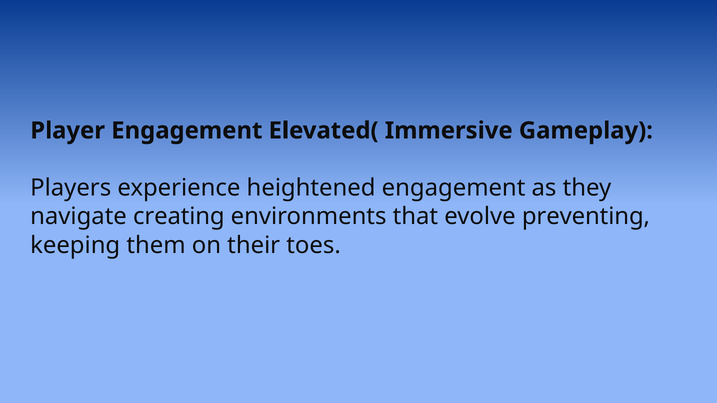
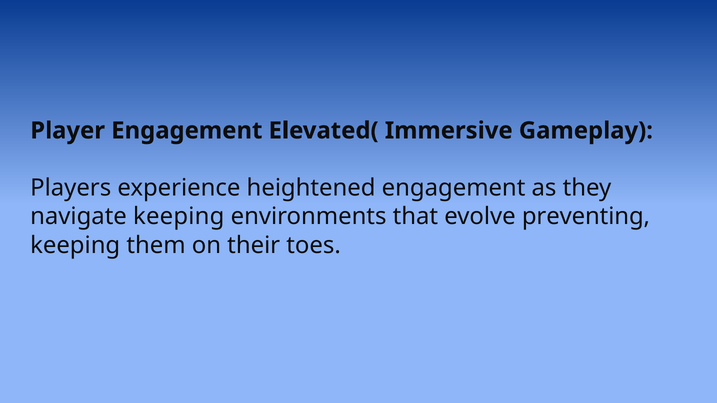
navigate creating: creating -> keeping
